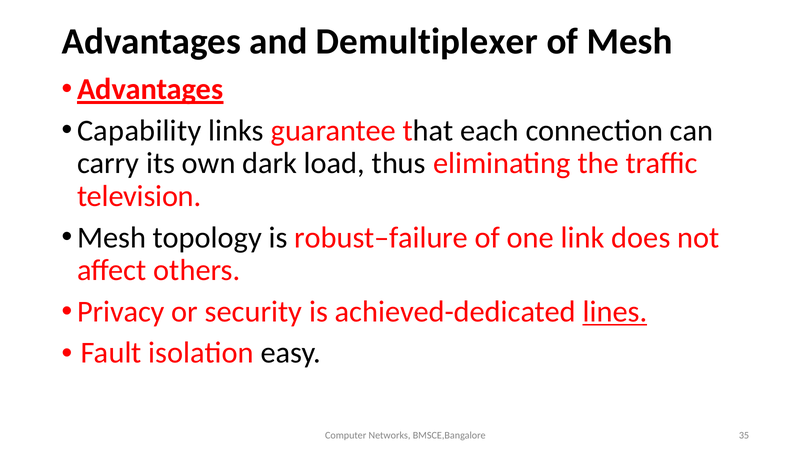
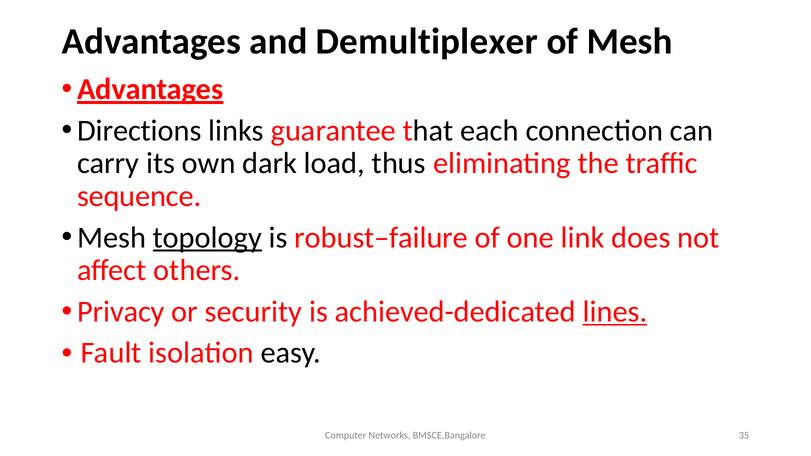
Capability: Capability -> Directions
television: television -> sequence
topology underline: none -> present
